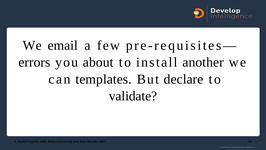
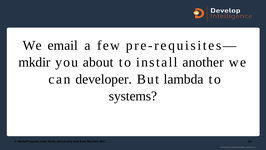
errors: errors -> mkdir
templates: templates -> developer
declare: declare -> lambda
validate: validate -> systems
